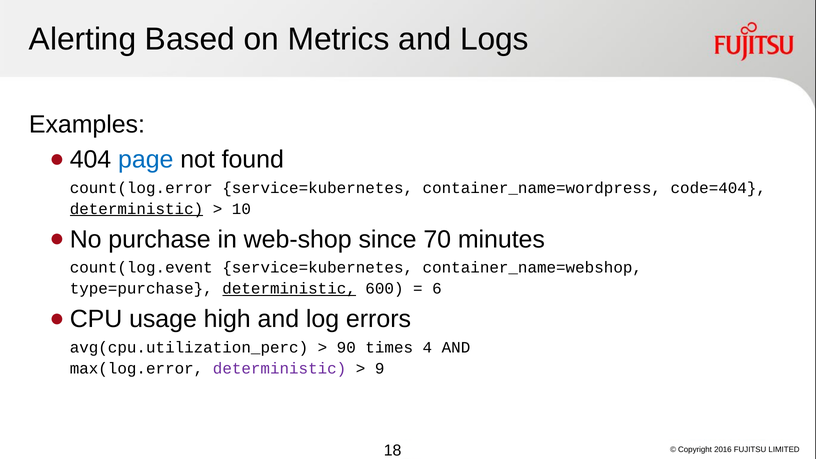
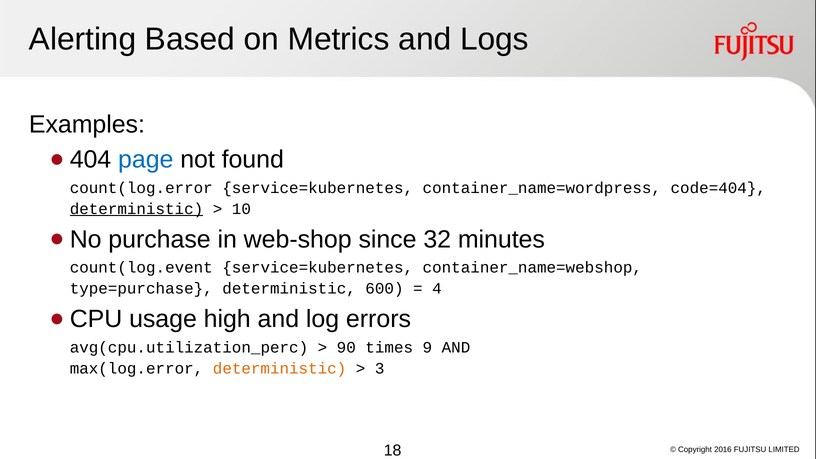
70: 70 -> 32
deterministic at (289, 289) underline: present -> none
6: 6 -> 4
4: 4 -> 9
deterministic at (280, 369) colour: purple -> orange
9: 9 -> 3
